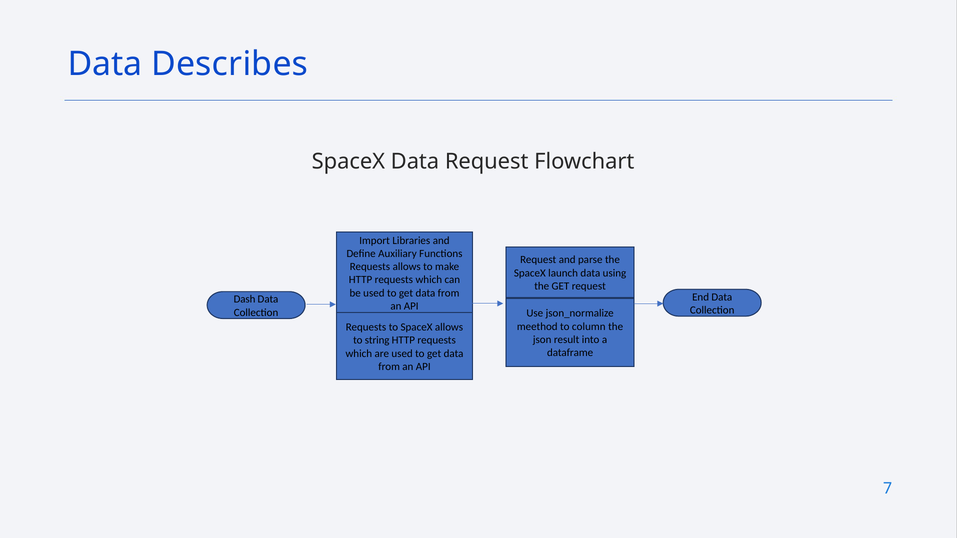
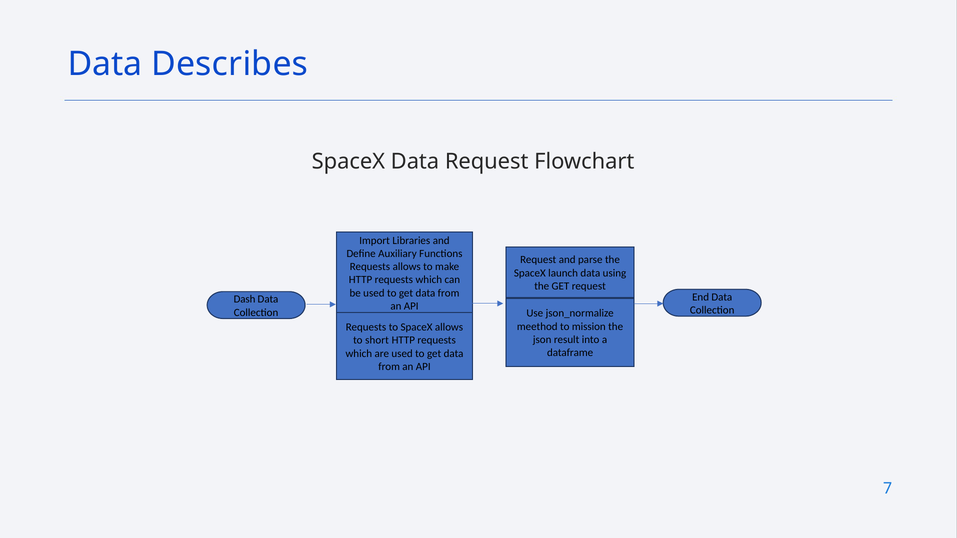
column: column -> mission
string: string -> short
